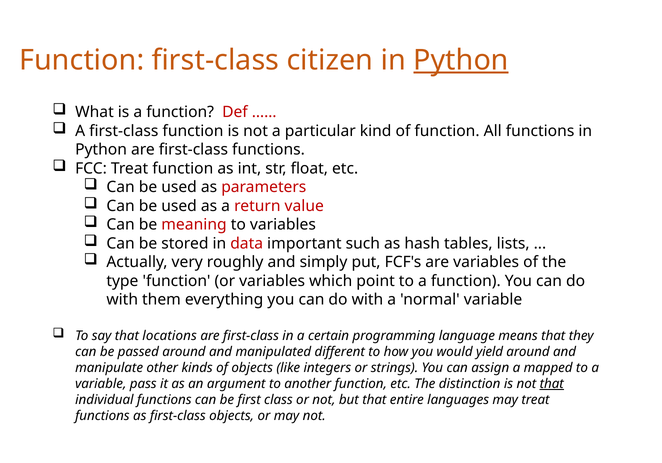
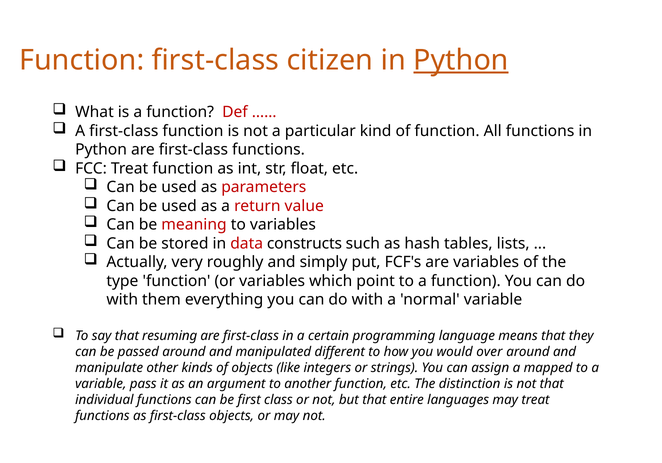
important: important -> constructs
locations: locations -> resuming
yield: yield -> over
that at (552, 384) underline: present -> none
